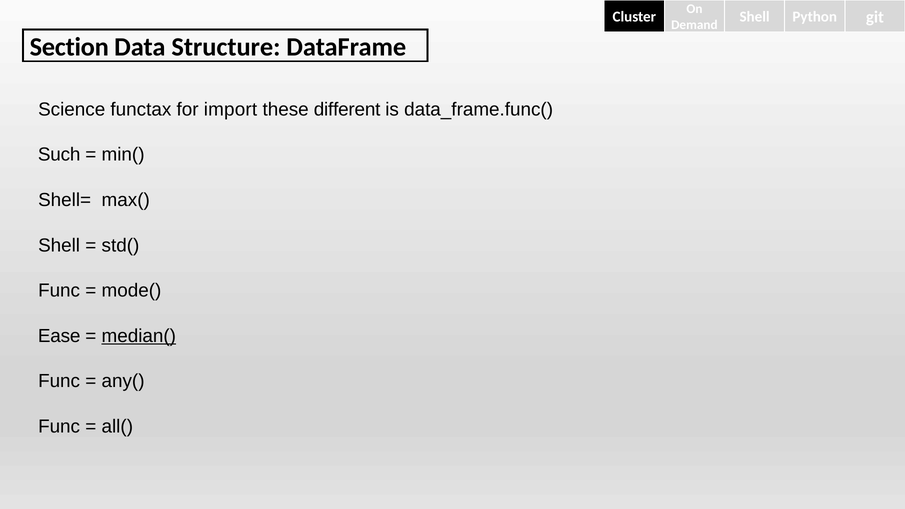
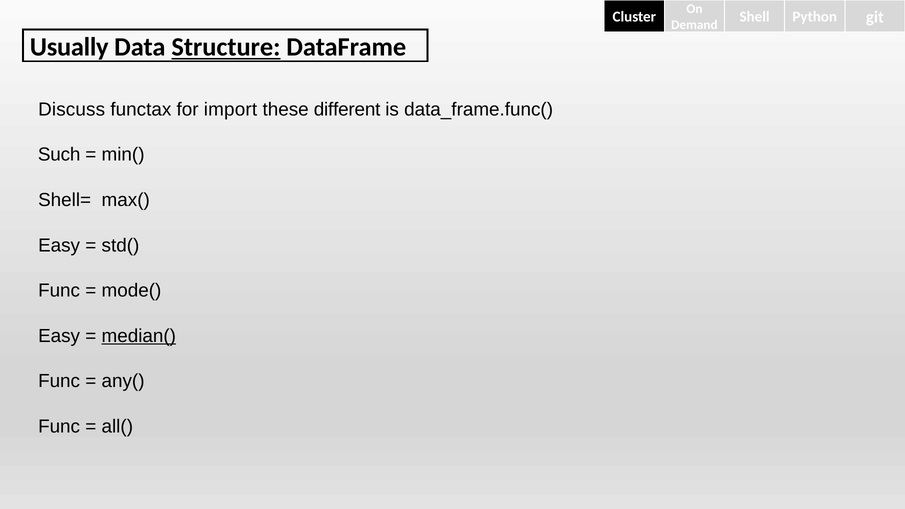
Section: Section -> Usually
Structure underline: none -> present
Science: Science -> Discuss
Shell at (59, 245): Shell -> Easy
Ease at (59, 336): Ease -> Easy
